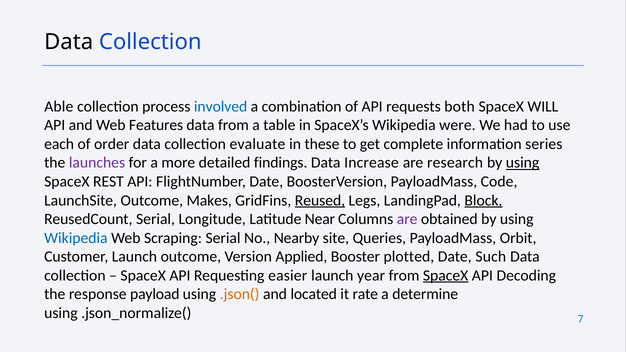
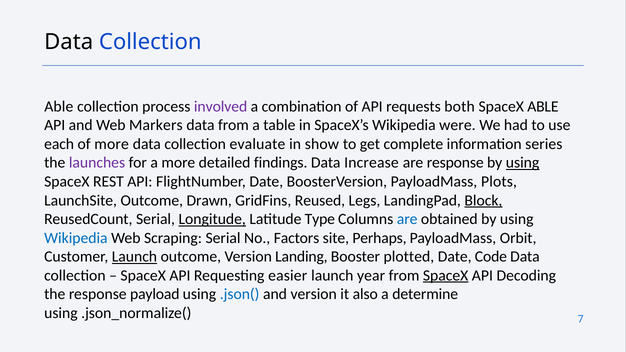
involved colour: blue -> purple
SpaceX WILL: WILL -> ABLE
Features: Features -> Markers
of order: order -> more
these: these -> show
are research: research -> response
Code: Code -> Plots
Makes: Makes -> Drawn
Reused underline: present -> none
Longitude underline: none -> present
Near: Near -> Type
are at (407, 219) colour: purple -> blue
Nearby: Nearby -> Factors
Queries: Queries -> Perhaps
Launch at (134, 257) underline: none -> present
Applied: Applied -> Landing
Such: Such -> Code
.json( colour: orange -> blue
and located: located -> version
rate: rate -> also
